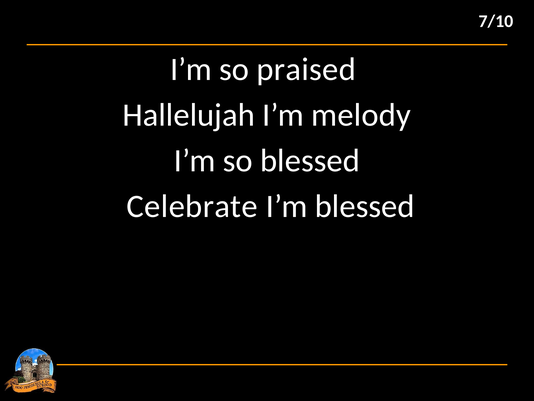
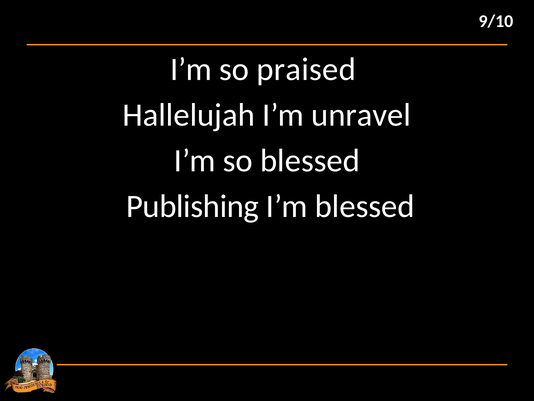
7/10: 7/10 -> 9/10
melody: melody -> unravel
Celebrate: Celebrate -> Publishing
